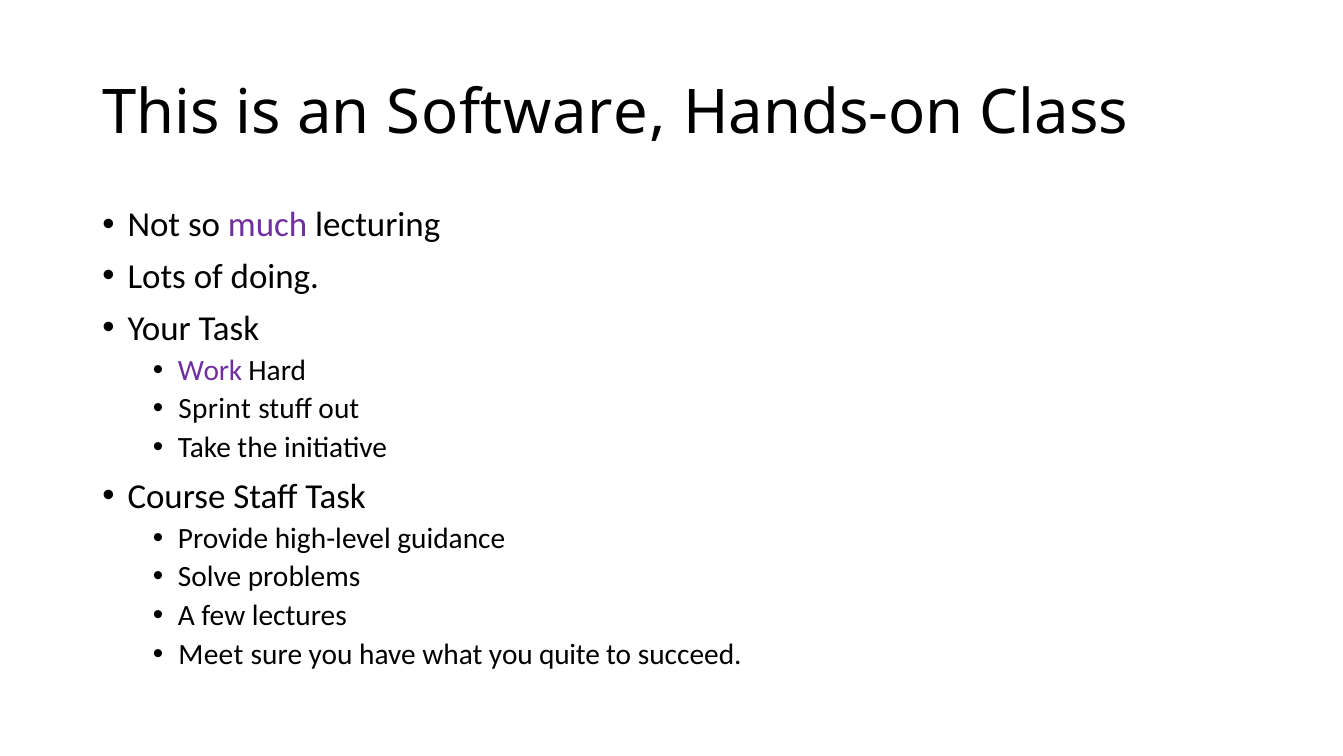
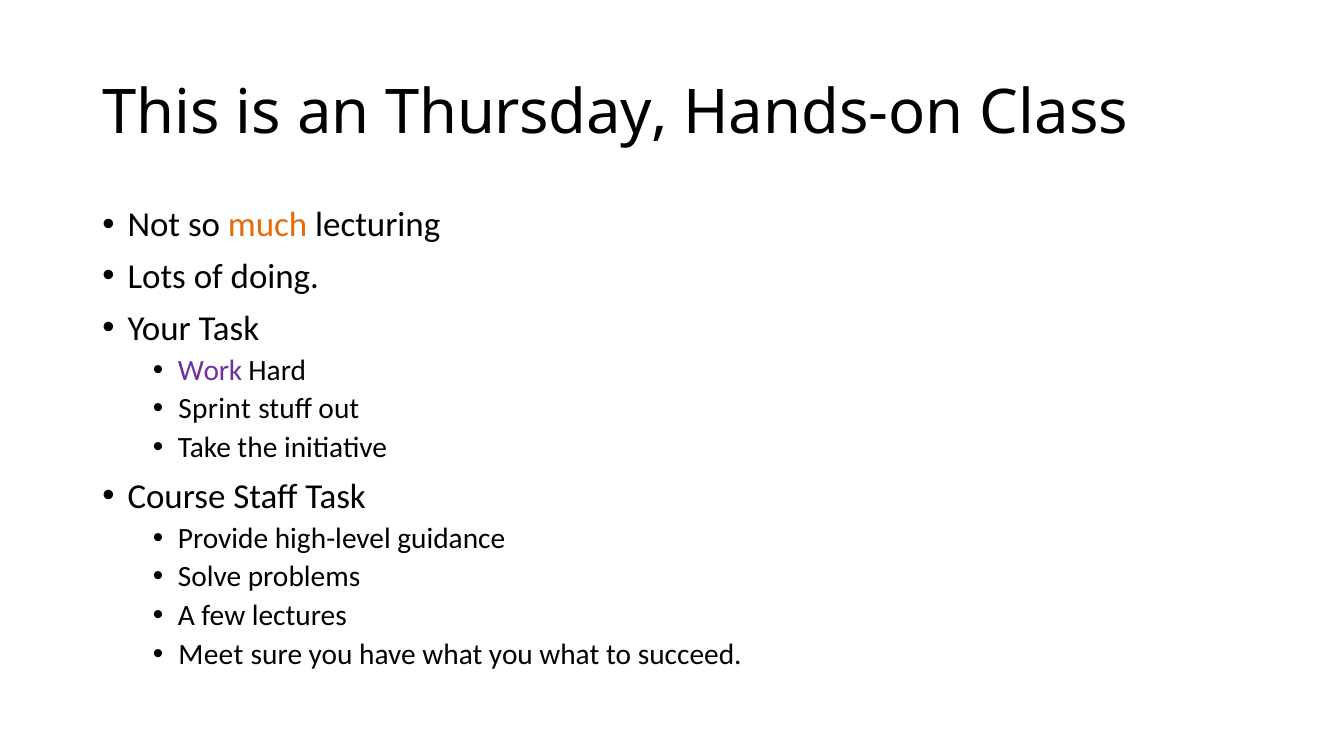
Software: Software -> Thursday
much colour: purple -> orange
you quite: quite -> what
